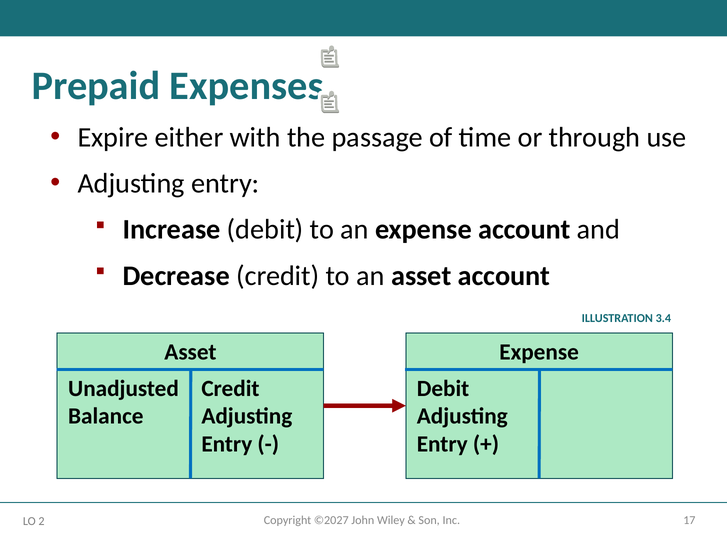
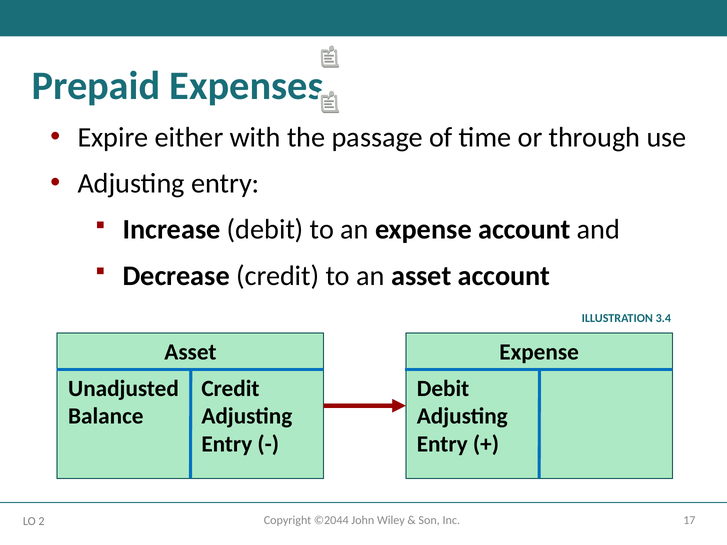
©2027: ©2027 -> ©2044
